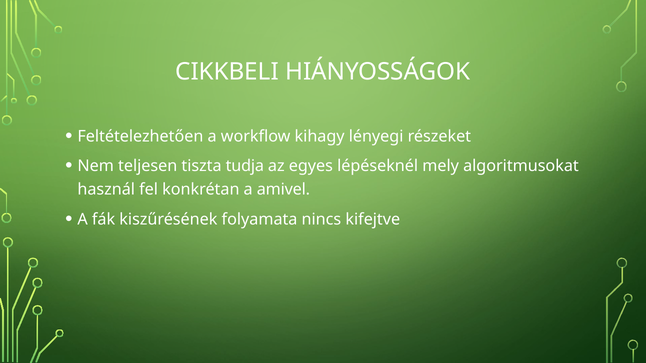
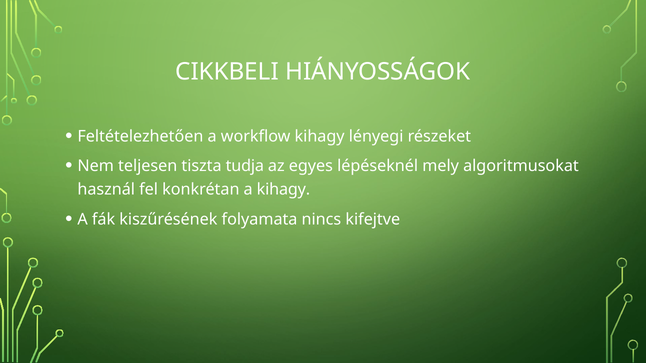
a amivel: amivel -> kihagy
